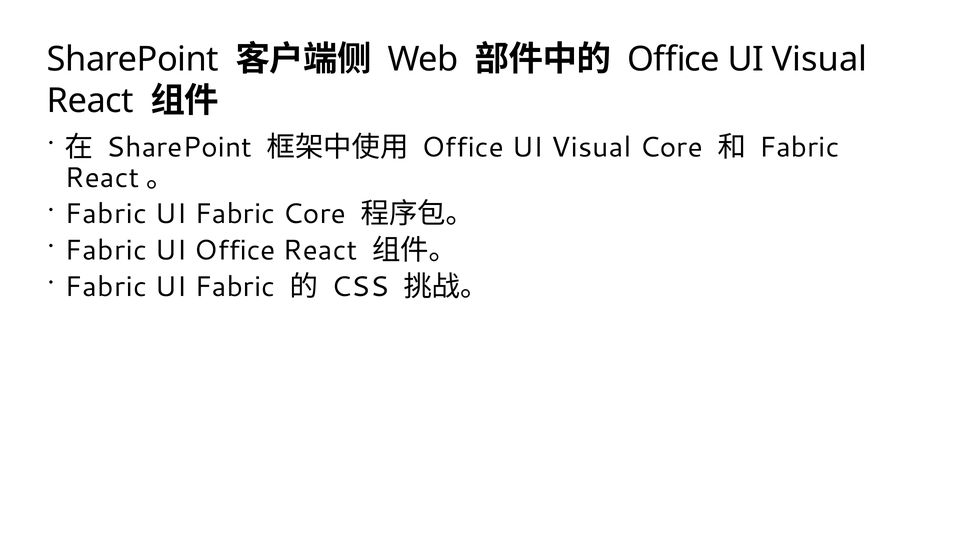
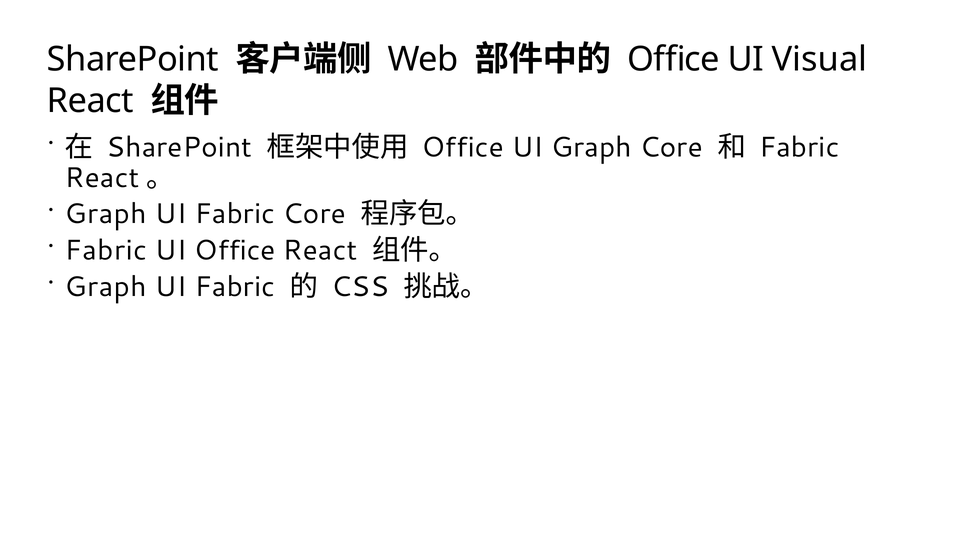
Visual at (591, 147): Visual -> Graph
Fabric at (106, 214): Fabric -> Graph
Fabric at (106, 287): Fabric -> Graph
